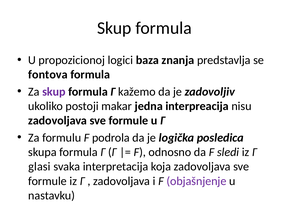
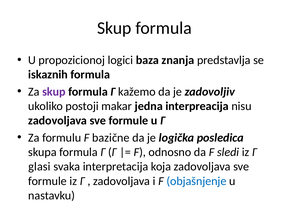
fontova: fontova -> iskaznih
podrola: podrola -> bazične
objašnjenje colour: purple -> blue
